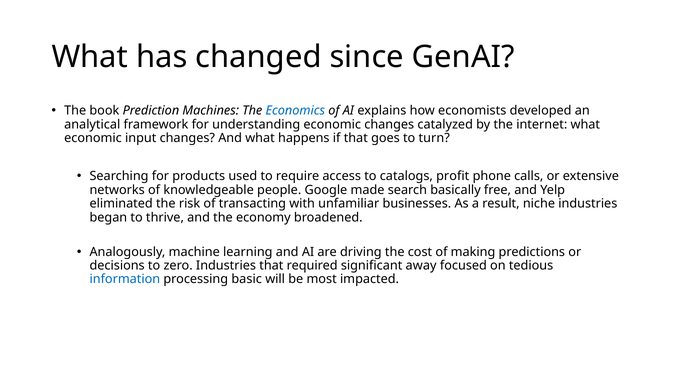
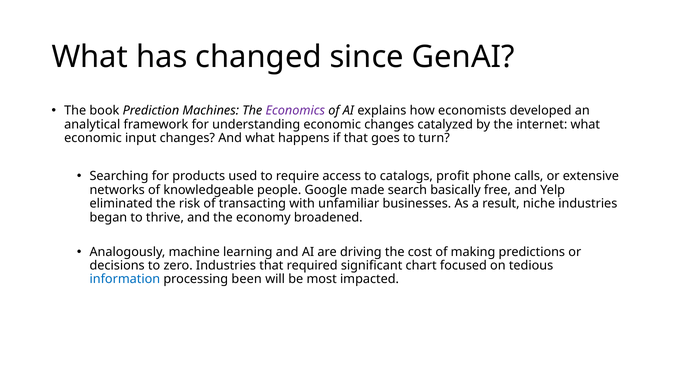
Economics colour: blue -> purple
away: away -> chart
basic: basic -> been
